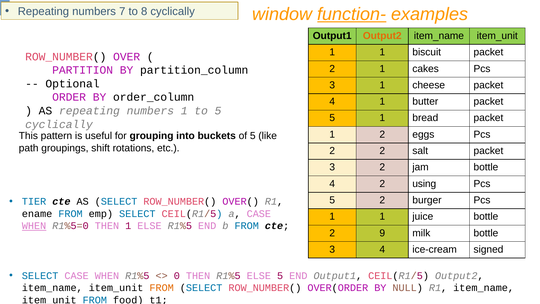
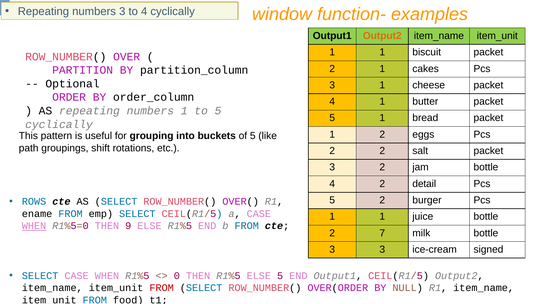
numbers 7: 7 -> 3
to 8: 8 -> 4
function- underline: present -> none
using: using -> detail
TIER: TIER -> ROWS
THEN 1: 1 -> 9
9: 9 -> 7
3 4: 4 -> 3
FROM at (162, 288) colour: orange -> red
